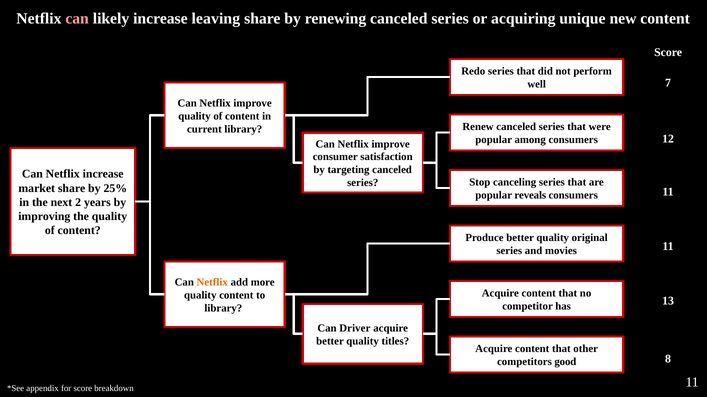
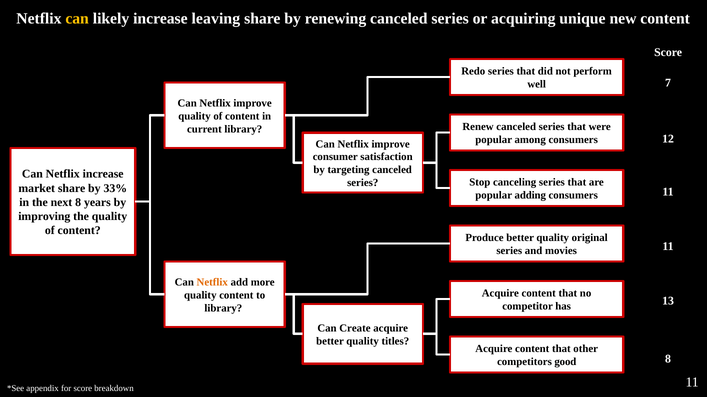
can at (77, 18) colour: pink -> yellow
25%: 25% -> 33%
reveals: reveals -> adding
next 2: 2 -> 8
Driver: Driver -> Create
